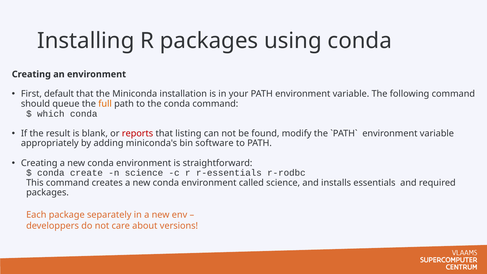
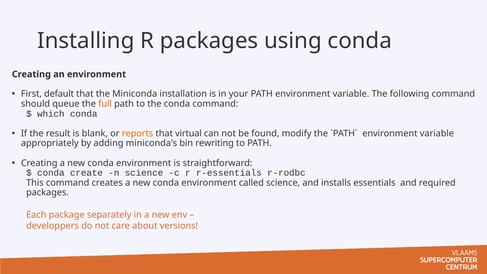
reports colour: red -> orange
listing: listing -> virtual
software: software -> rewriting
